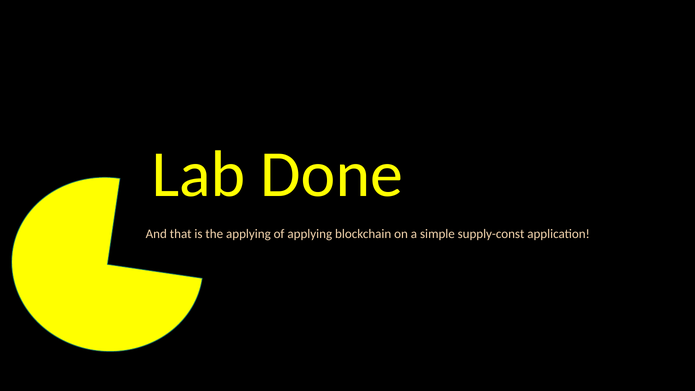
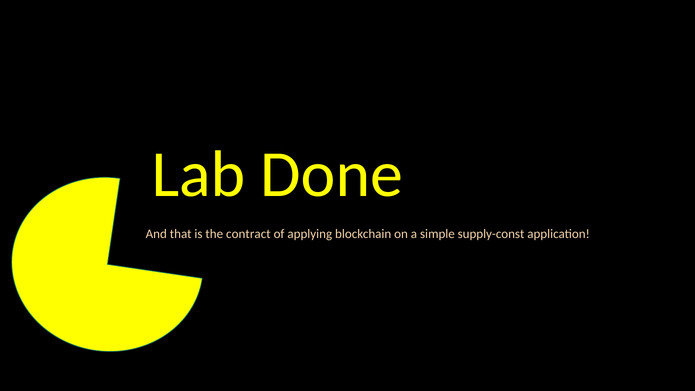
the applying: applying -> contract
